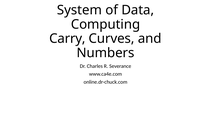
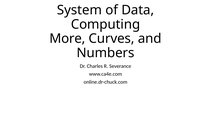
Carry: Carry -> More
